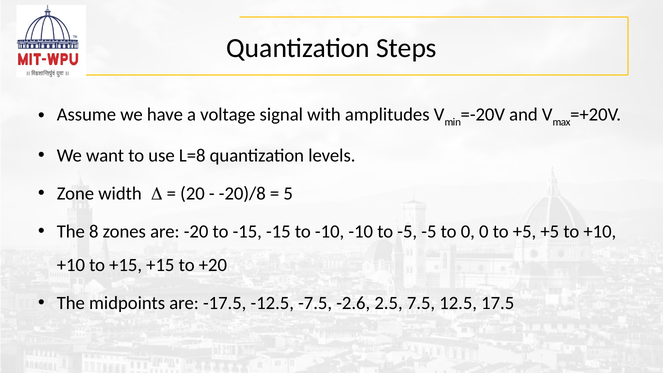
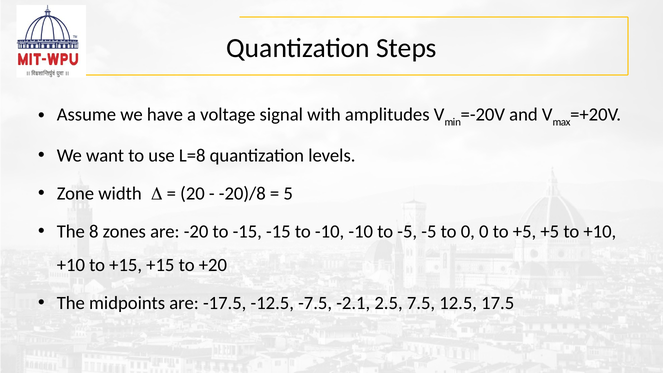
-2.6: -2.6 -> -2.1
